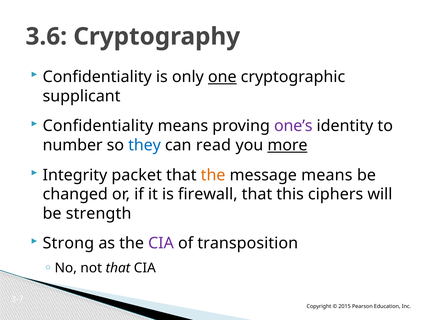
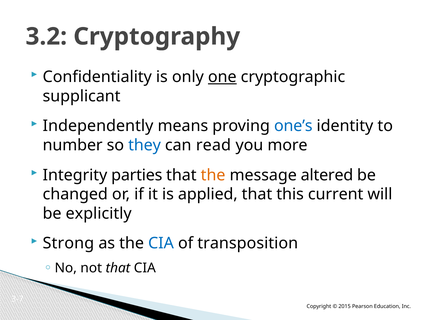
3.6: 3.6 -> 3.2
Confidentiality at (98, 126): Confidentiality -> Independently
one’s colour: purple -> blue
more underline: present -> none
packet: packet -> parties
message means: means -> altered
firewall: firewall -> applied
ciphers: ciphers -> current
strength: strength -> explicitly
CIA at (161, 244) colour: purple -> blue
